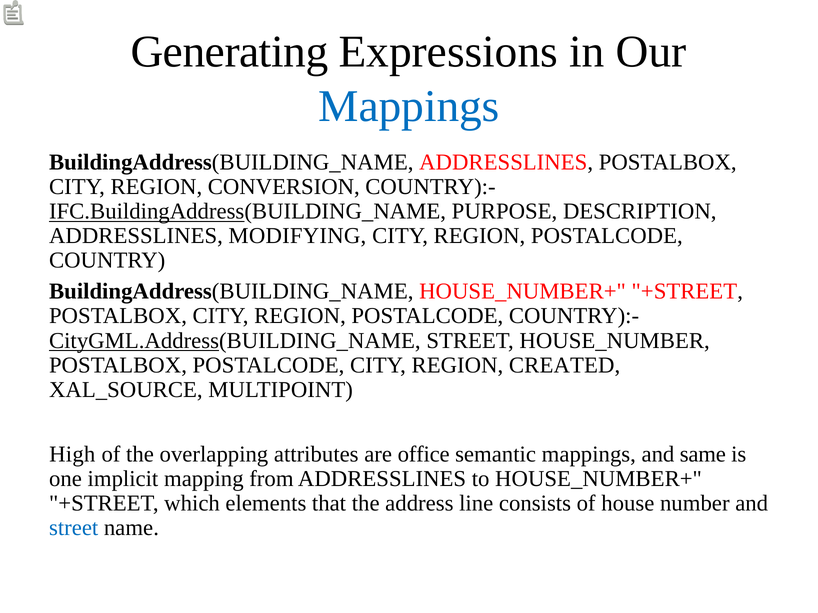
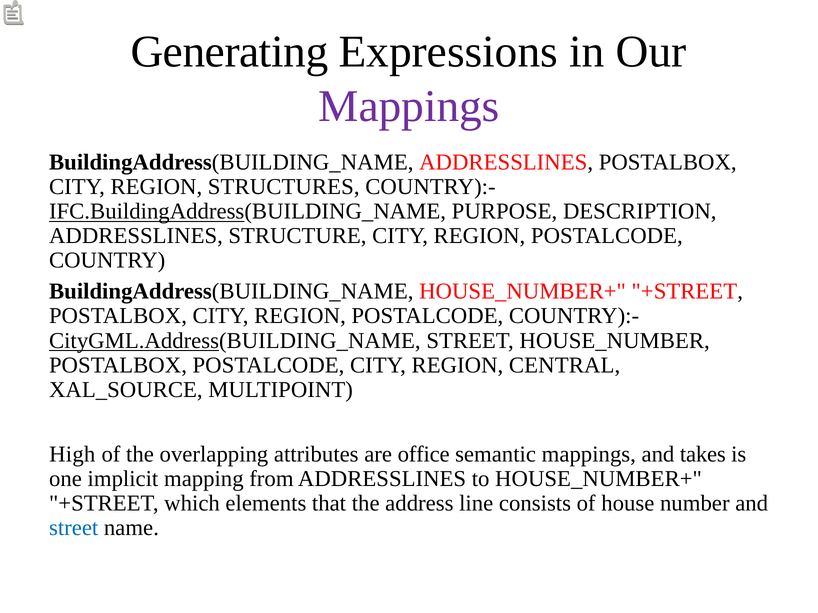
Mappings at (409, 106) colour: blue -> purple
CONVERSION: CONVERSION -> STRUCTURES
MODIFYING: MODIFYING -> STRUCTURE
CREATED: CREATED -> CENTRAL
same: same -> takes
